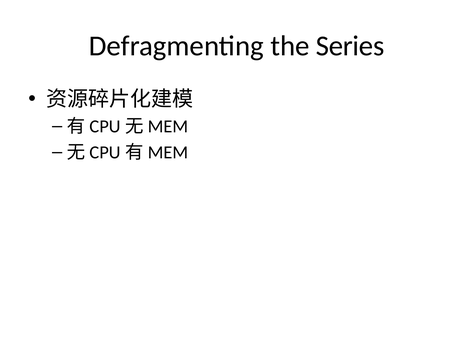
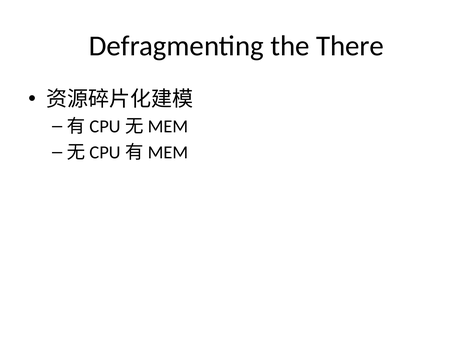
Series: Series -> There
